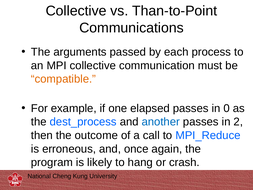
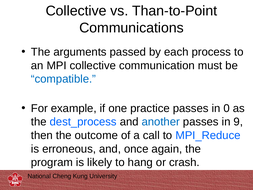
compatible colour: orange -> blue
elapsed: elapsed -> practice
2: 2 -> 9
